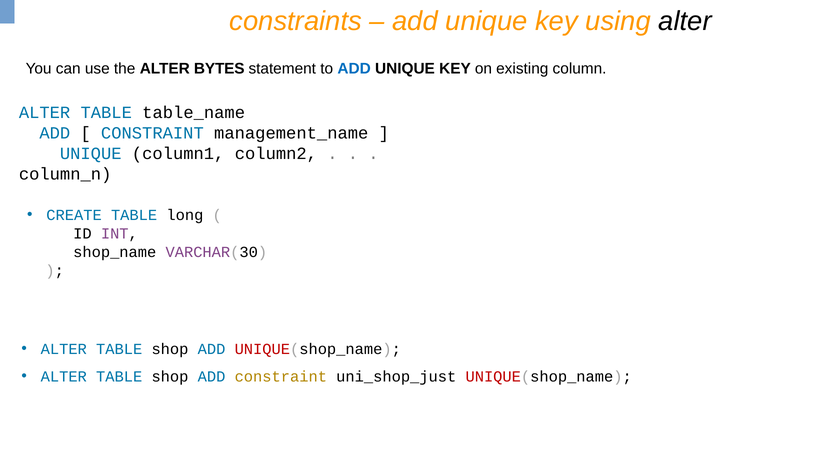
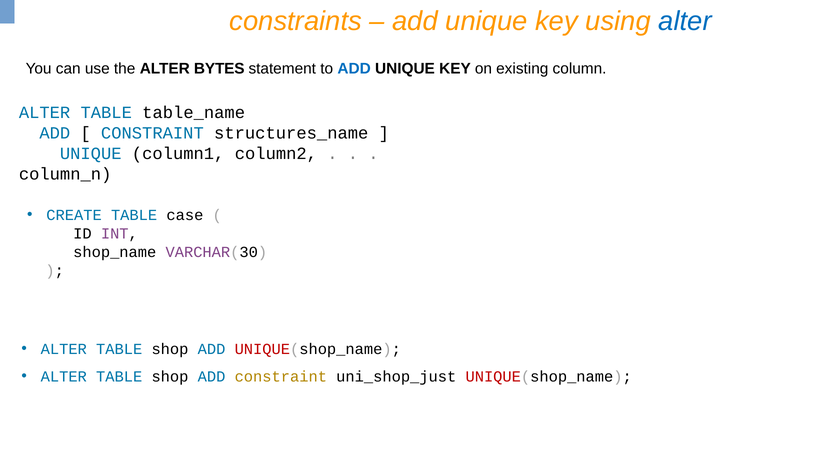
alter at (685, 21) colour: black -> blue
management_name: management_name -> structures_name
long: long -> case
